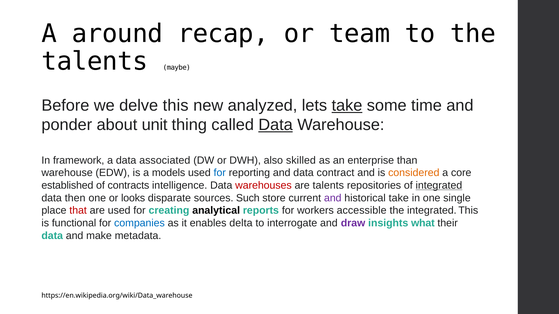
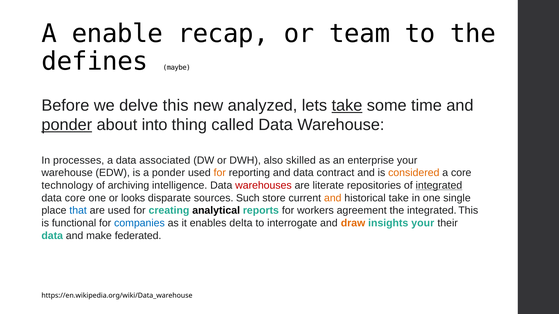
around: around -> enable
talents at (95, 61): talents -> defines
ponder at (67, 125) underline: none -> present
unit: unit -> into
Data at (276, 125) underline: present -> none
framework: framework -> processes
enterprise than: than -> your
a models: models -> ponder
for at (220, 173) colour: blue -> orange
established: established -> technology
contracts: contracts -> archiving
are talents: talents -> literate
data then: then -> core
and at (333, 198) colour: purple -> orange
that colour: red -> blue
accessible: accessible -> agreement
draw colour: purple -> orange
insights what: what -> your
metadata: metadata -> federated
